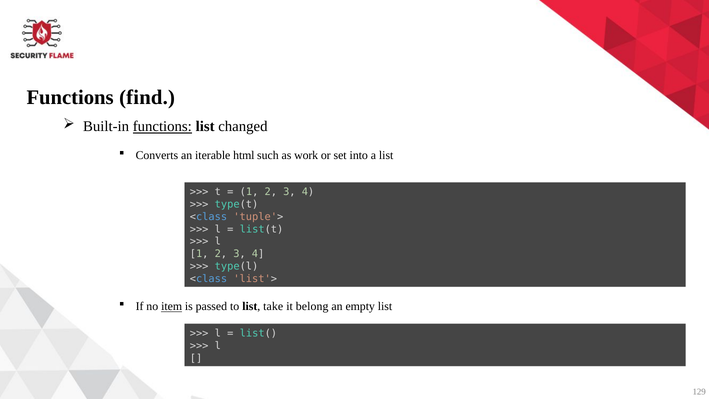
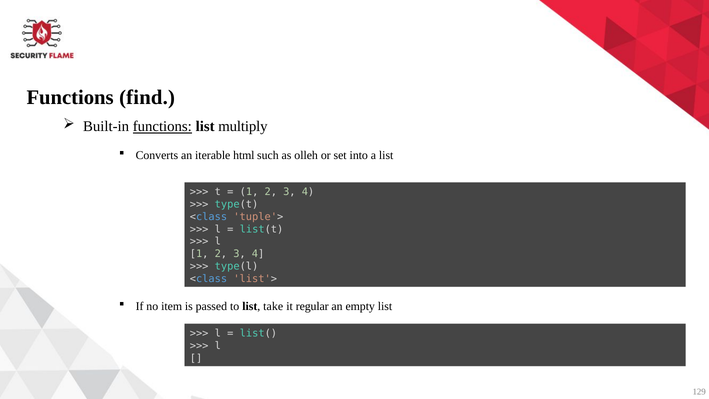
changed: changed -> multiply
work: work -> olleh
item underline: present -> none
belong: belong -> regular
